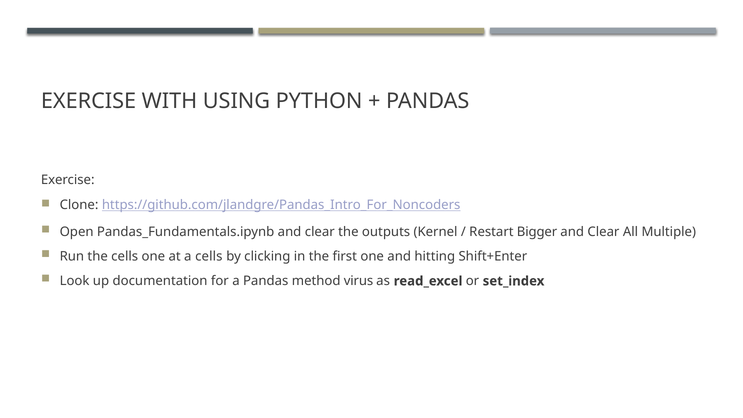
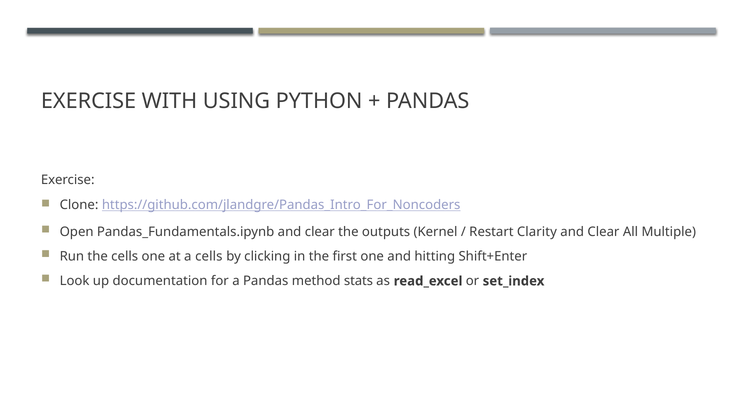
Bigger: Bigger -> Clarity
virus: virus -> stats
